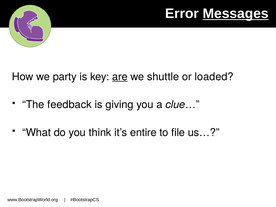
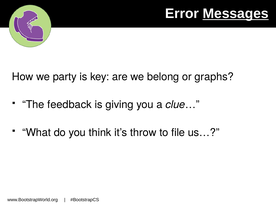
are underline: present -> none
shuttle: shuttle -> belong
loaded: loaded -> graphs
entire: entire -> throw
